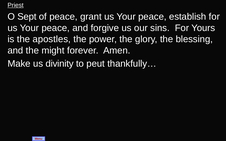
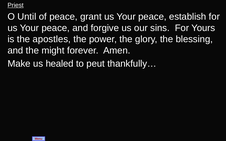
Sept: Sept -> Until
divinity: divinity -> healed
